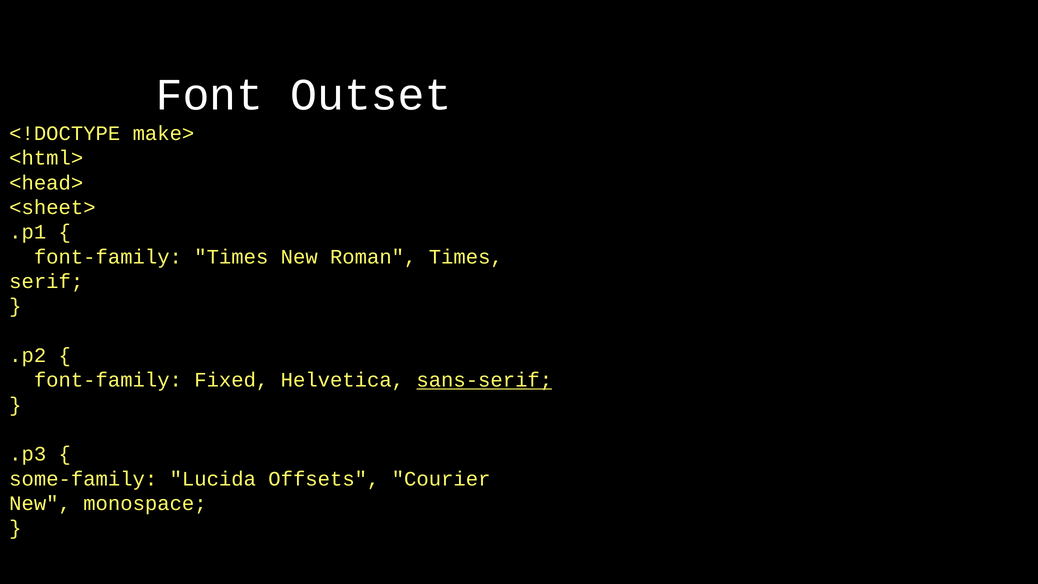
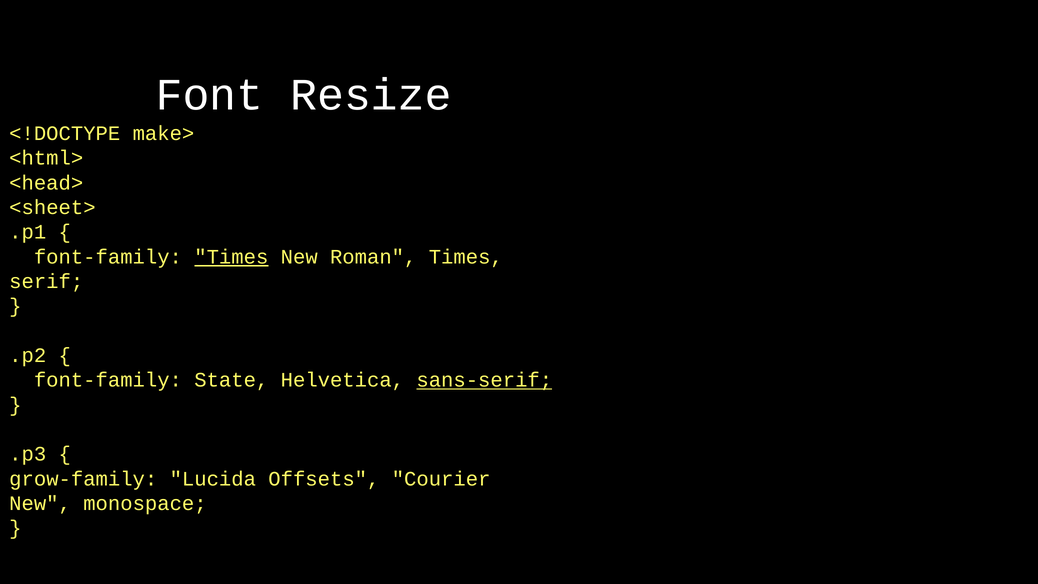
Outset: Outset -> Resize
Times at (231, 257) underline: none -> present
Fixed: Fixed -> State
some-family: some-family -> grow-family
